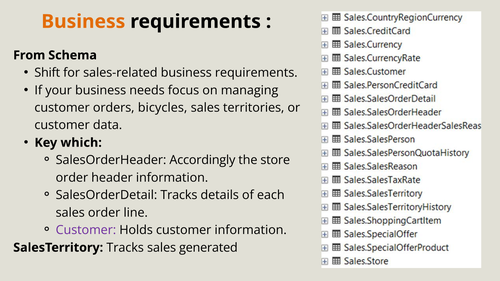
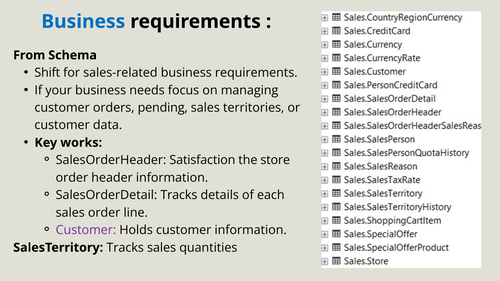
Business at (83, 22) colour: orange -> blue
bicycles: bicycles -> pending
which: which -> works
Accordingly: Accordingly -> Satisfaction
generated: generated -> quantities
